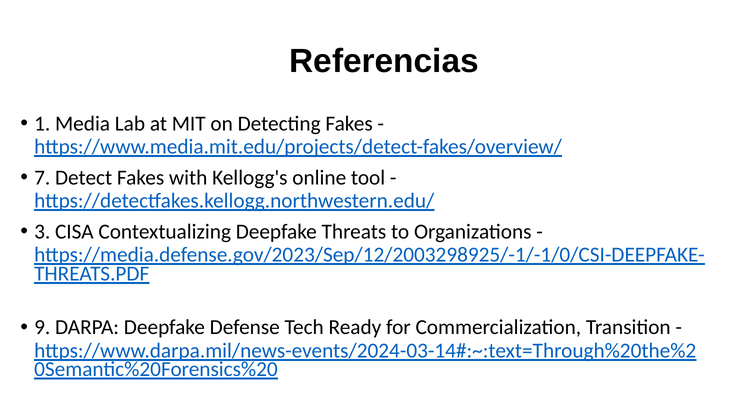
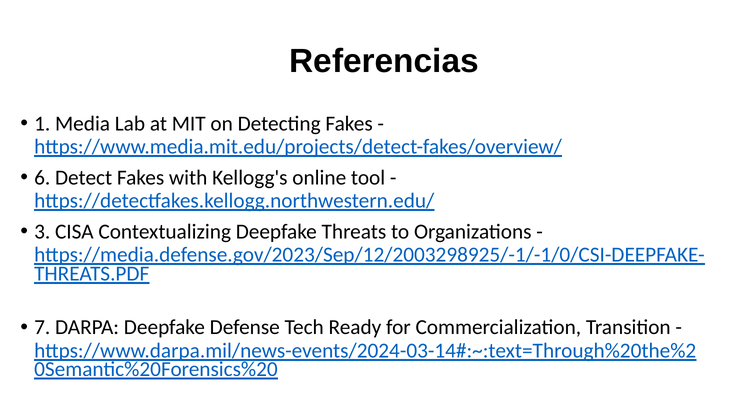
7: 7 -> 6
9: 9 -> 7
